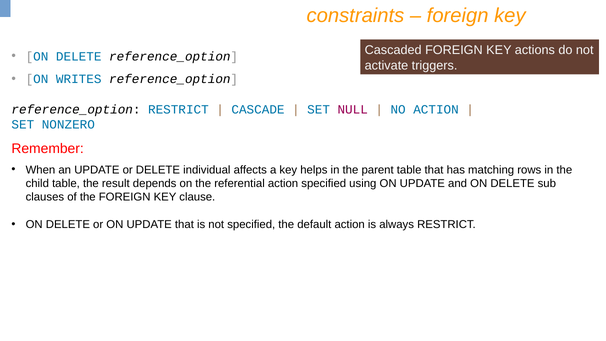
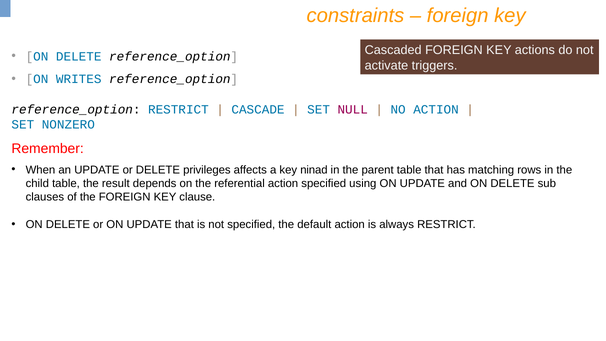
individual: individual -> privileges
helps: helps -> ninad
